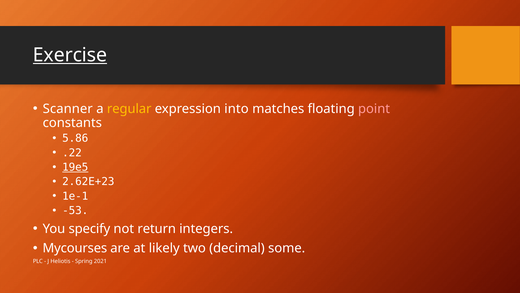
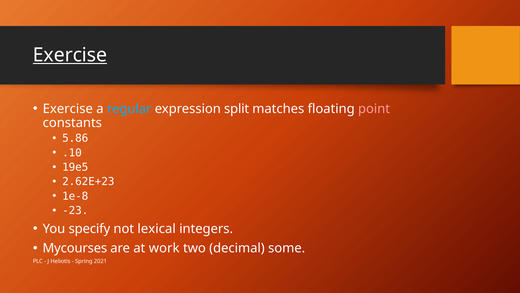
Scanner at (68, 109): Scanner -> Exercise
regular colour: yellow -> light blue
into: into -> split
.22: .22 -> .10
19e5 underline: present -> none
1e-1: 1e-1 -> 1e-8
-53: -53 -> -23
return: return -> lexical
likely: likely -> work
